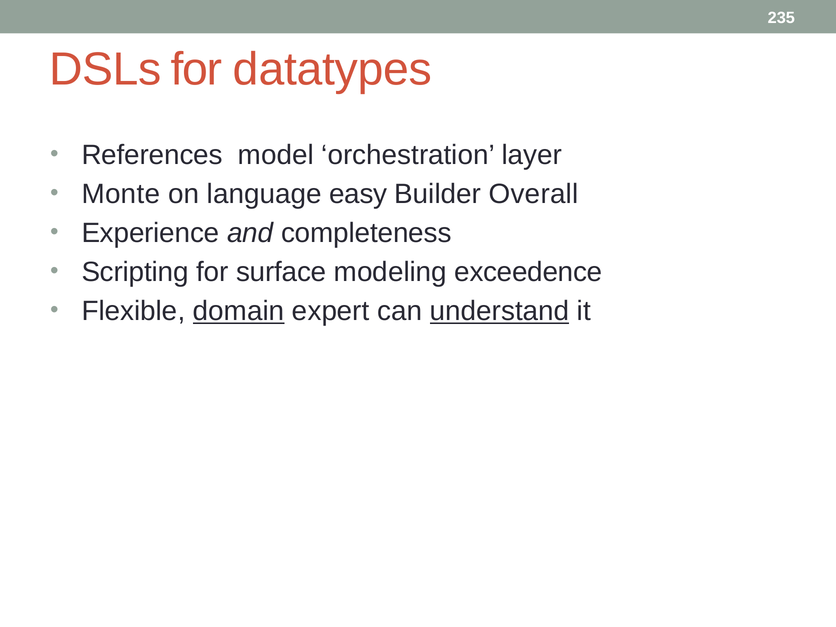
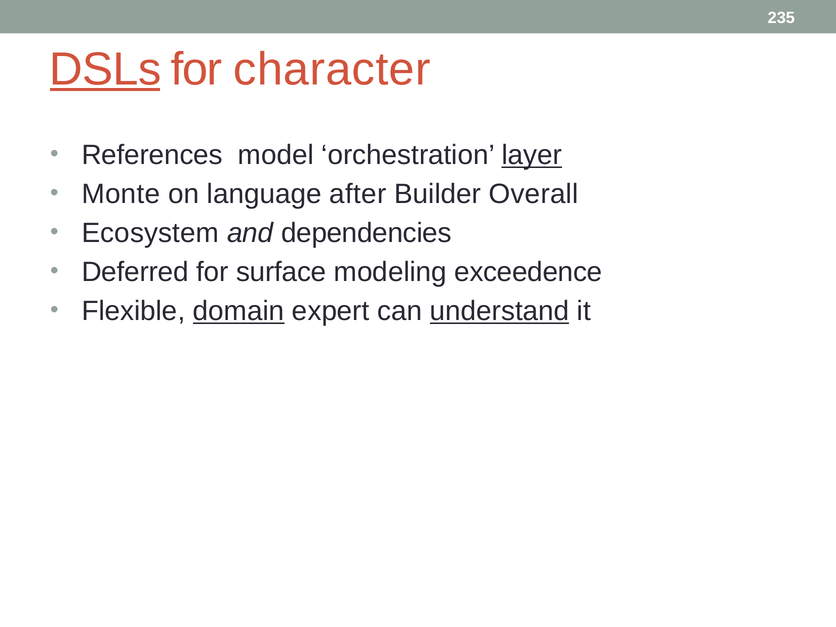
DSLs underline: none -> present
datatypes: datatypes -> character
layer underline: none -> present
easy: easy -> after
Experience: Experience -> Ecosystem
completeness: completeness -> dependencies
Scripting: Scripting -> Deferred
